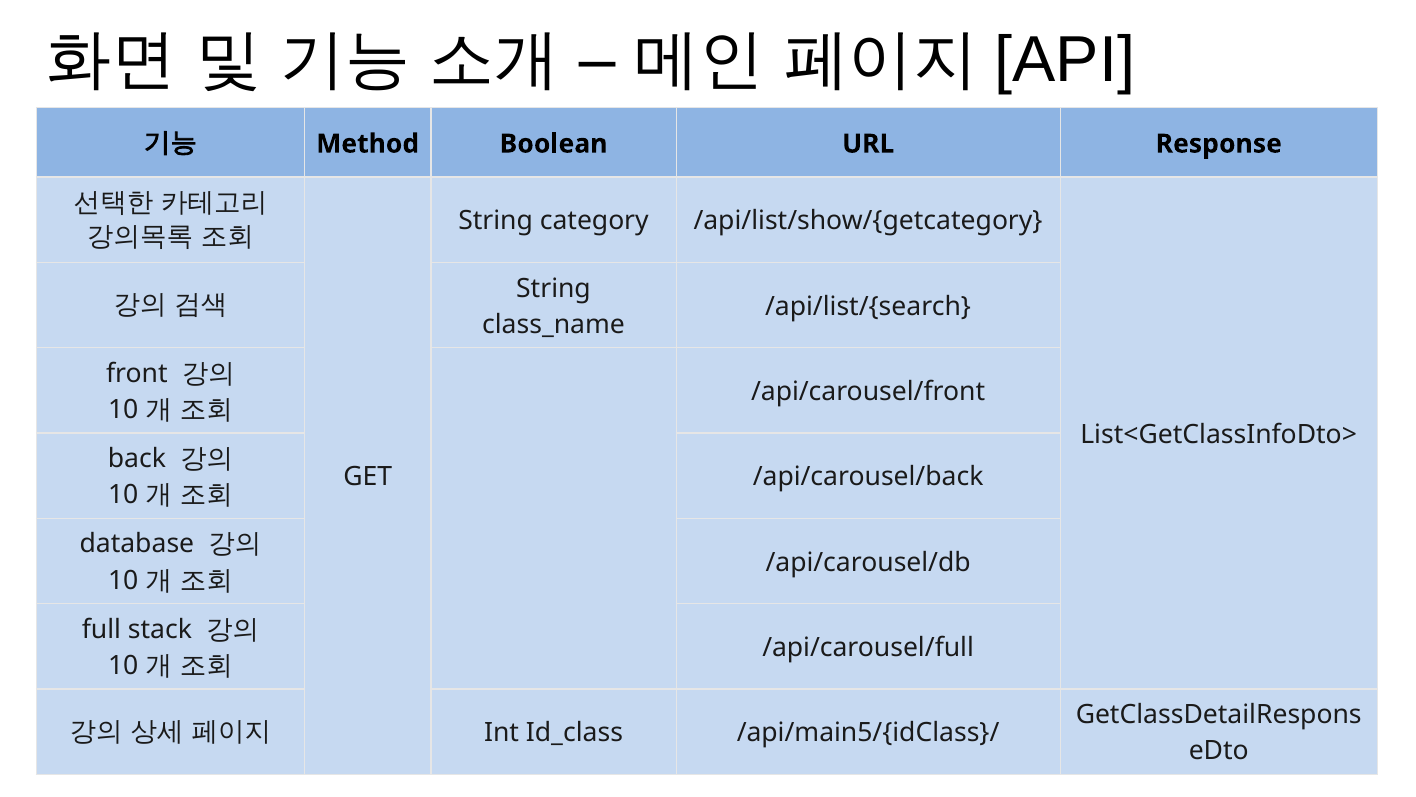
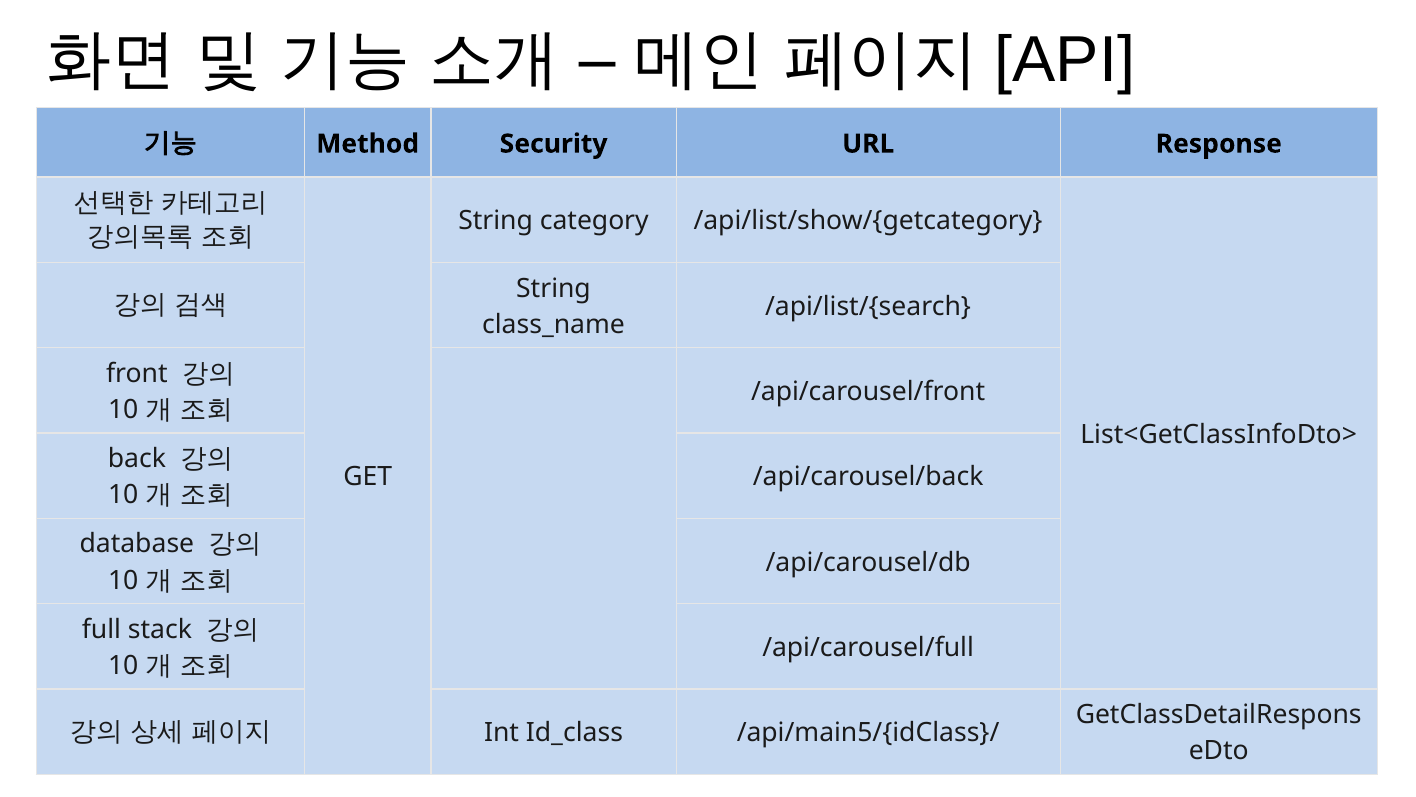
Boolean: Boolean -> Security
